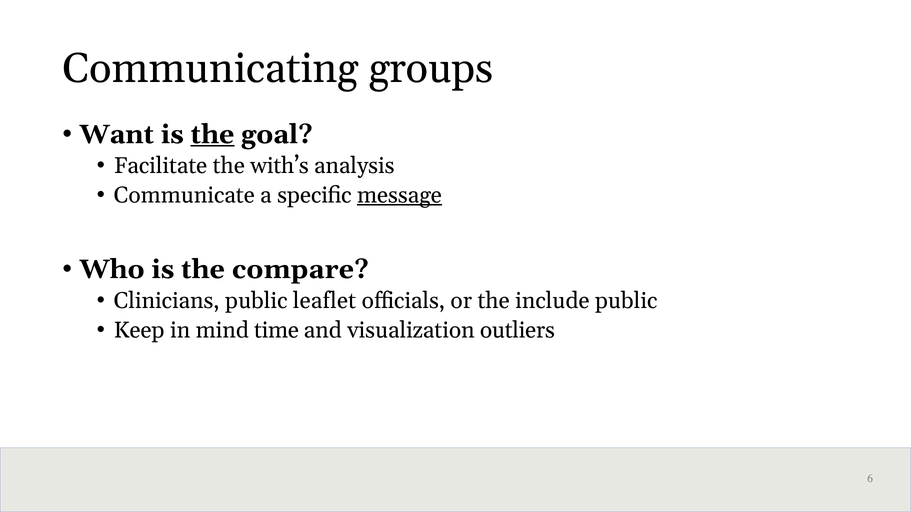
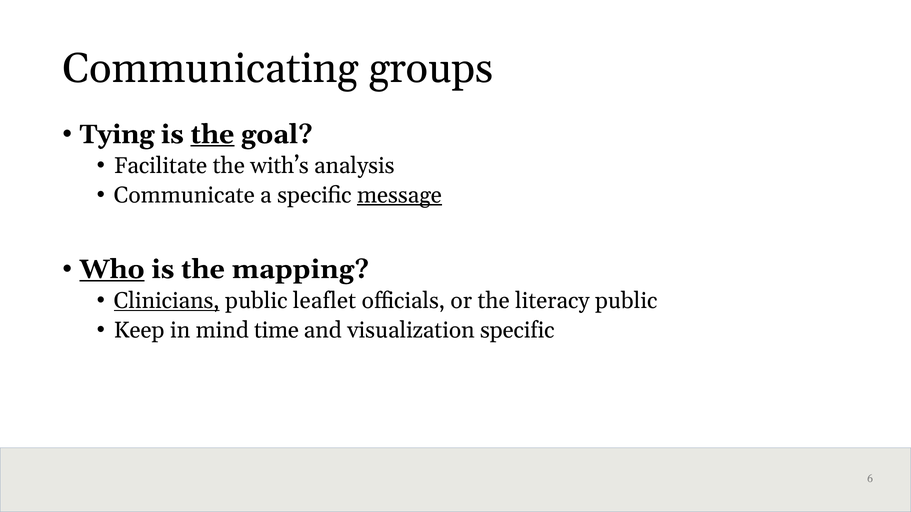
Want: Want -> Tying
Who underline: none -> present
compare: compare -> mapping
Clinicians underline: none -> present
include: include -> literacy
visualization outliers: outliers -> specific
